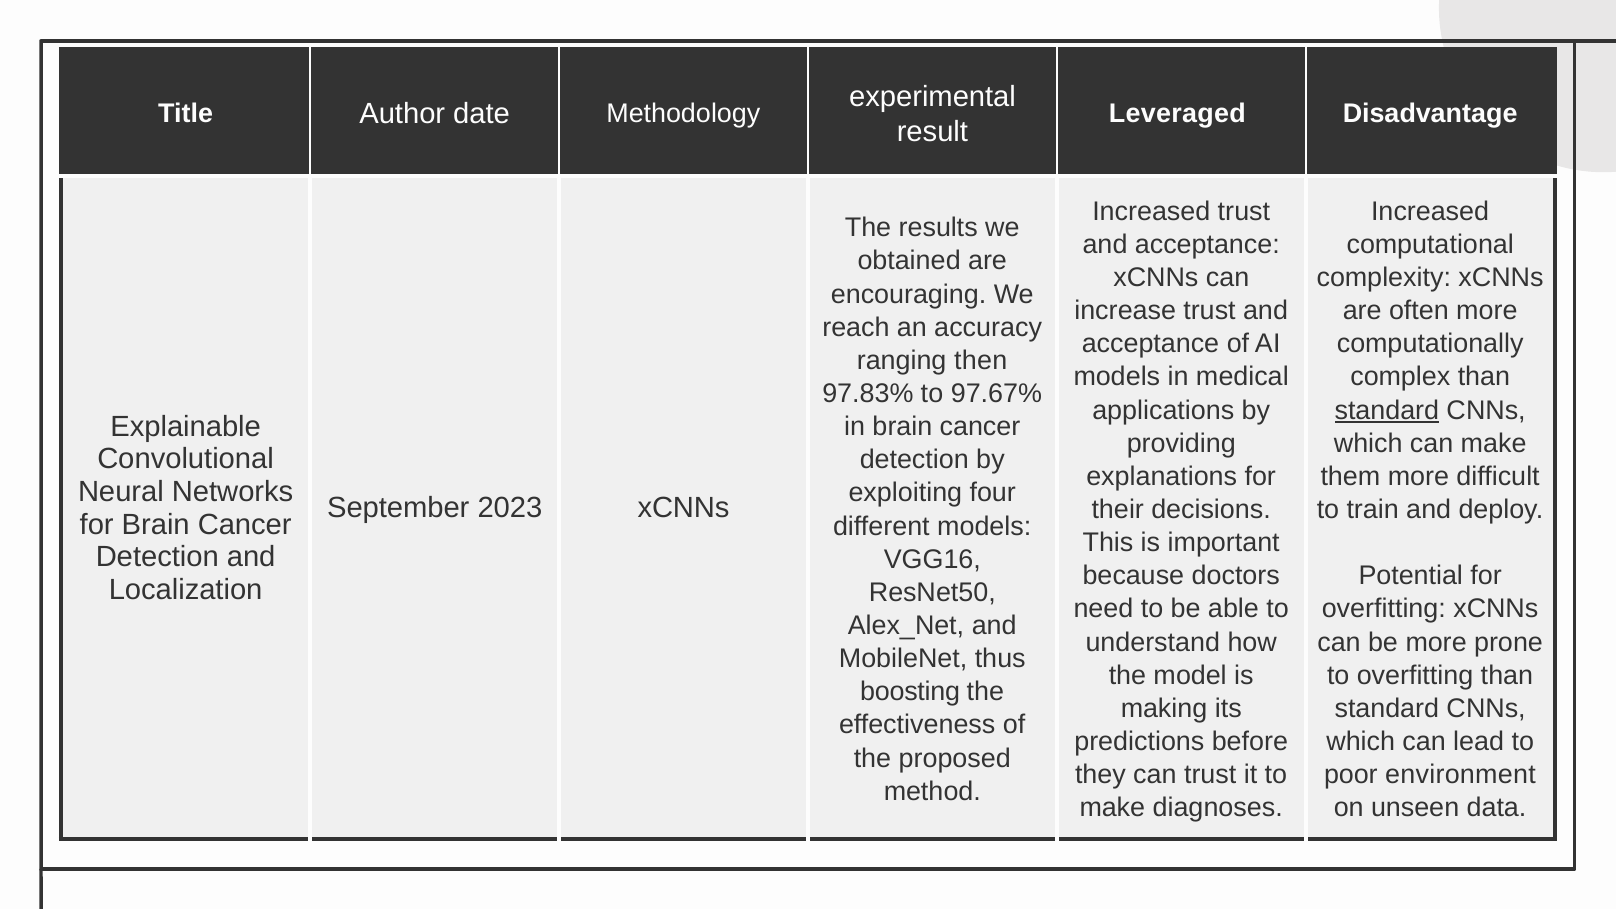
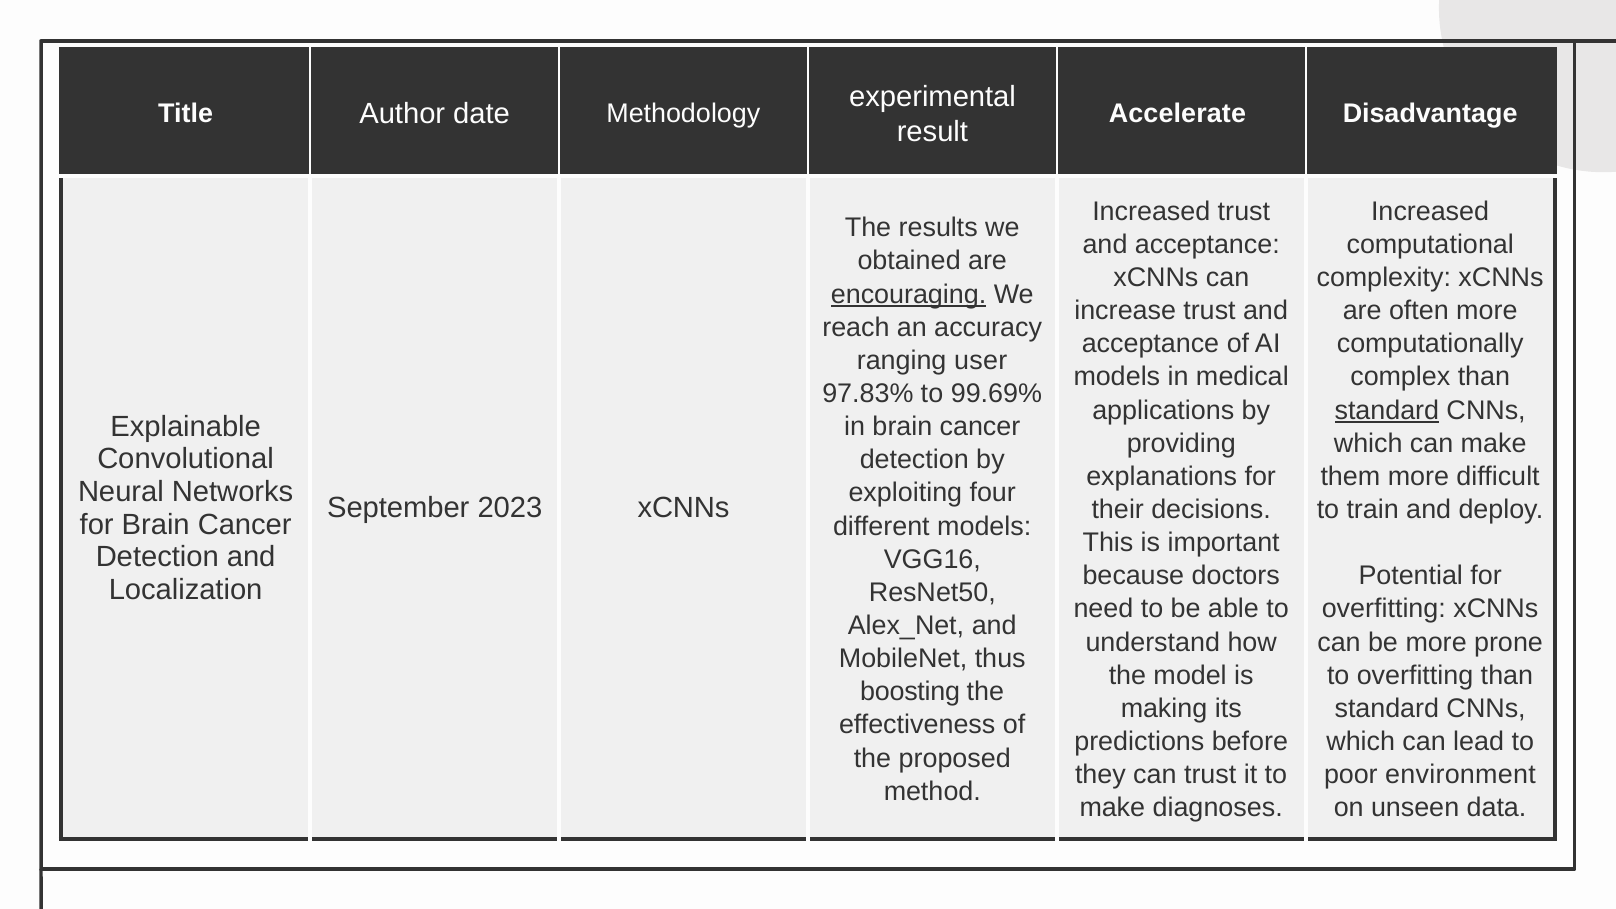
Leveraged: Leveraged -> Accelerate
encouraging underline: none -> present
then: then -> user
97.67%: 97.67% -> 99.69%
